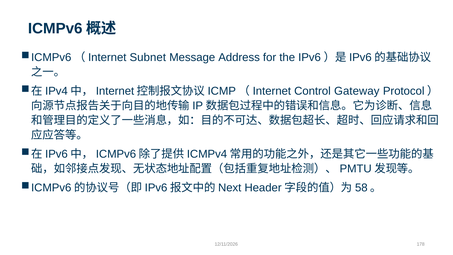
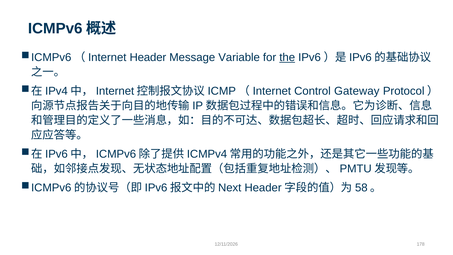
Subnet: Subnet -> Header
Address: Address -> Variable
the underline: none -> present
